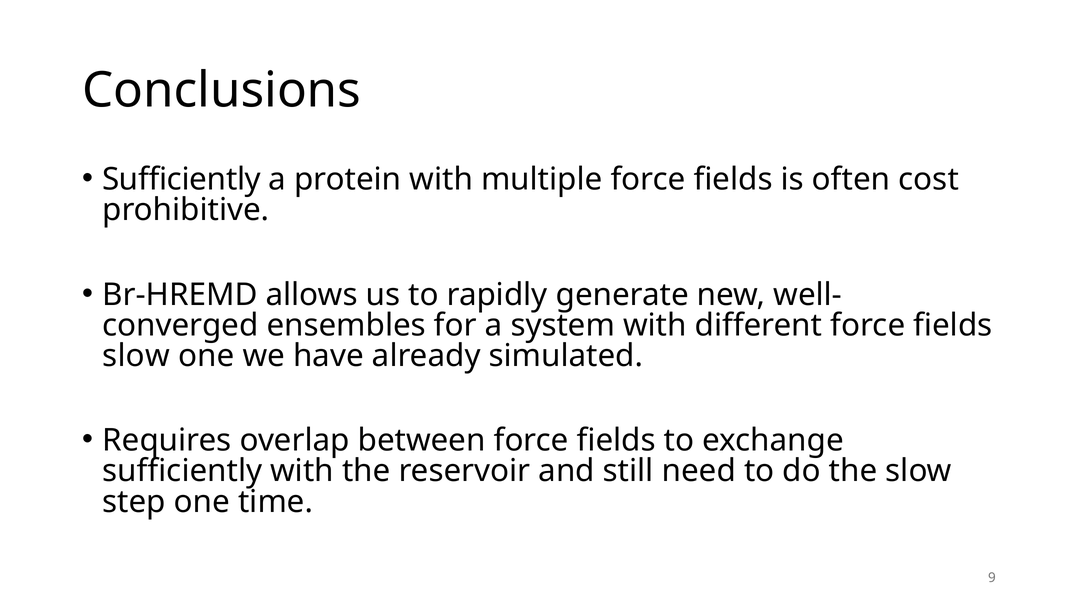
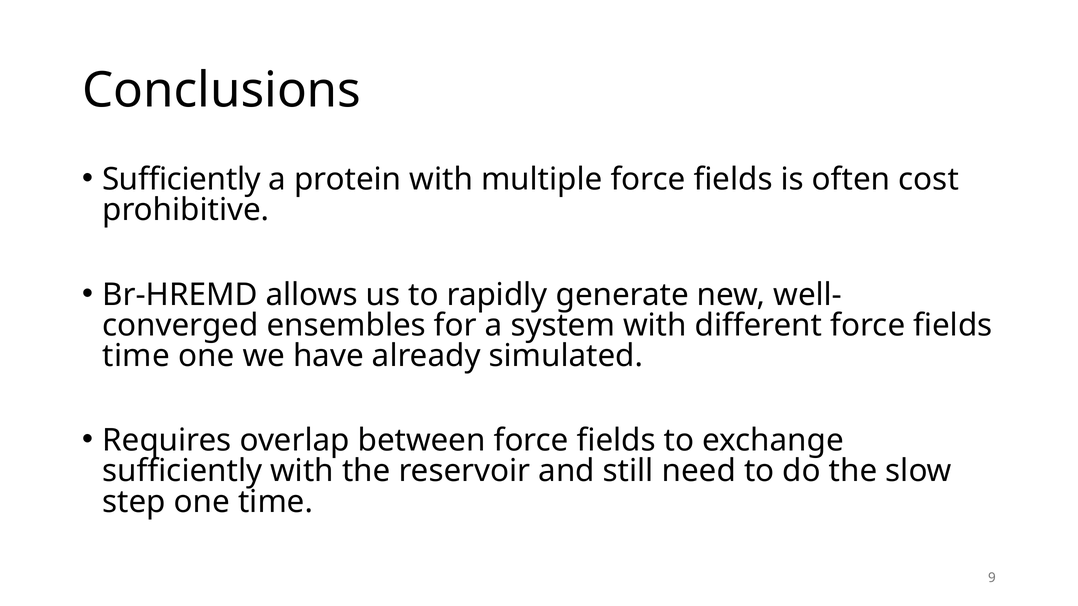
slow at (136, 356): slow -> time
